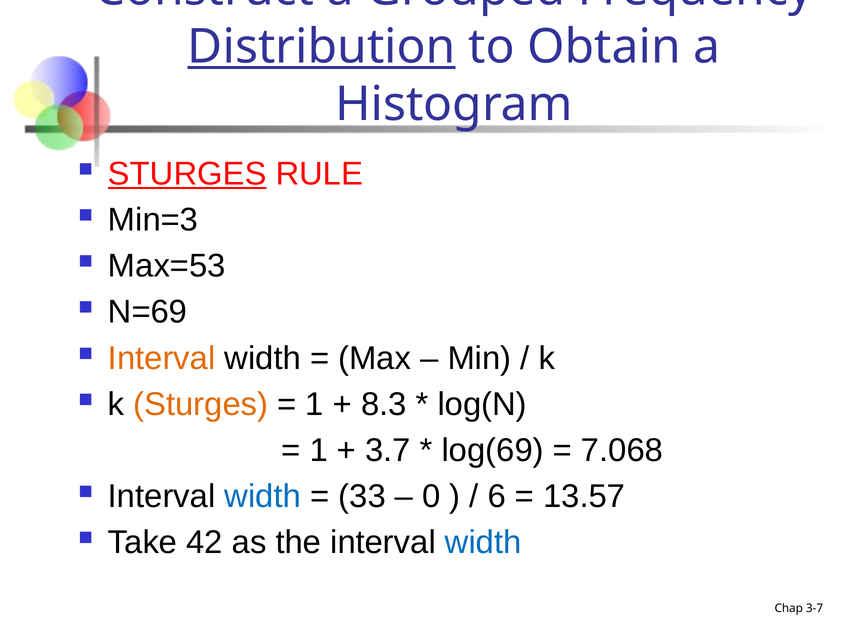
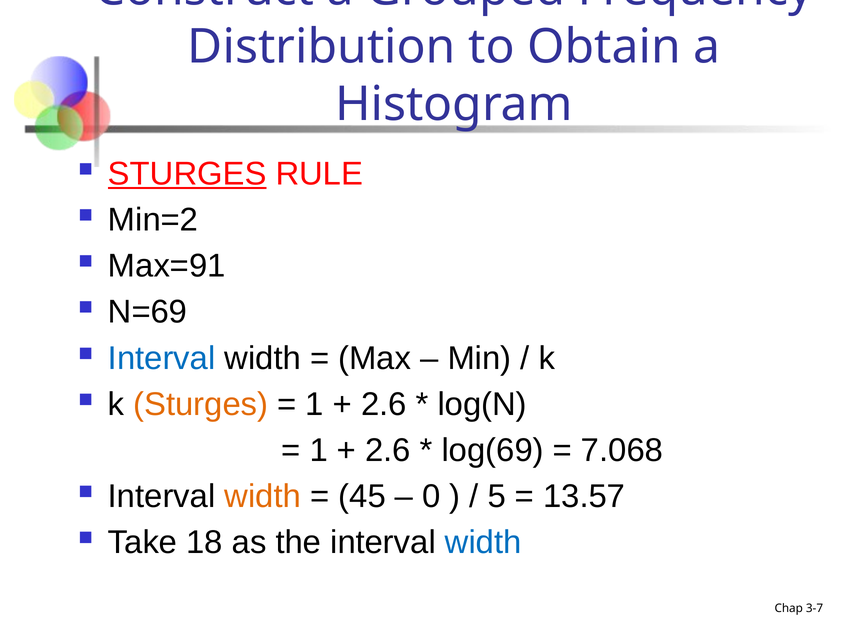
Distribution underline: present -> none
Min=3: Min=3 -> Min=2
Max=53: Max=53 -> Max=91
Interval at (162, 358) colour: orange -> blue
8.3 at (384, 404): 8.3 -> 2.6
3.7 at (388, 450): 3.7 -> 2.6
width at (263, 496) colour: blue -> orange
33: 33 -> 45
6: 6 -> 5
42: 42 -> 18
